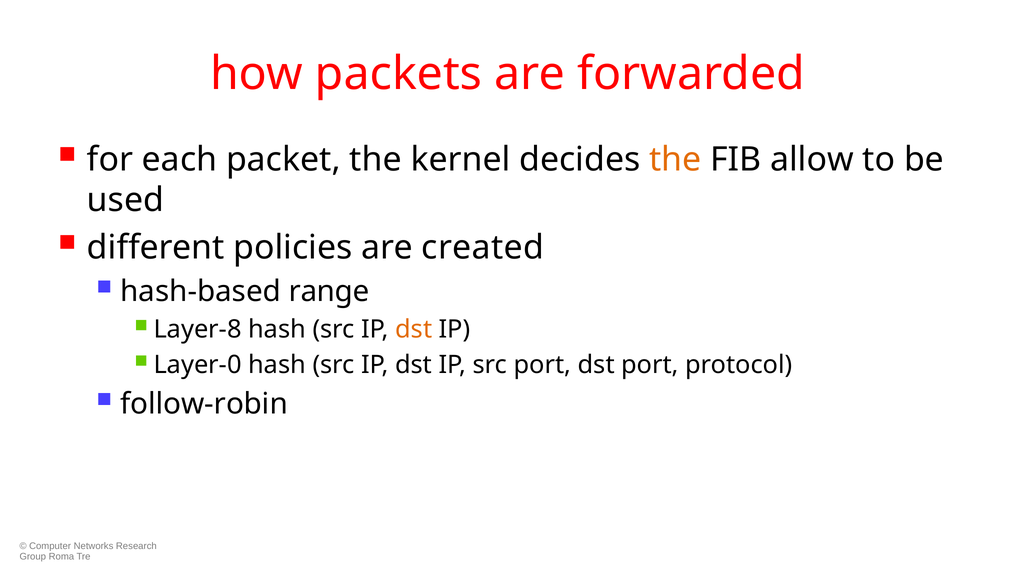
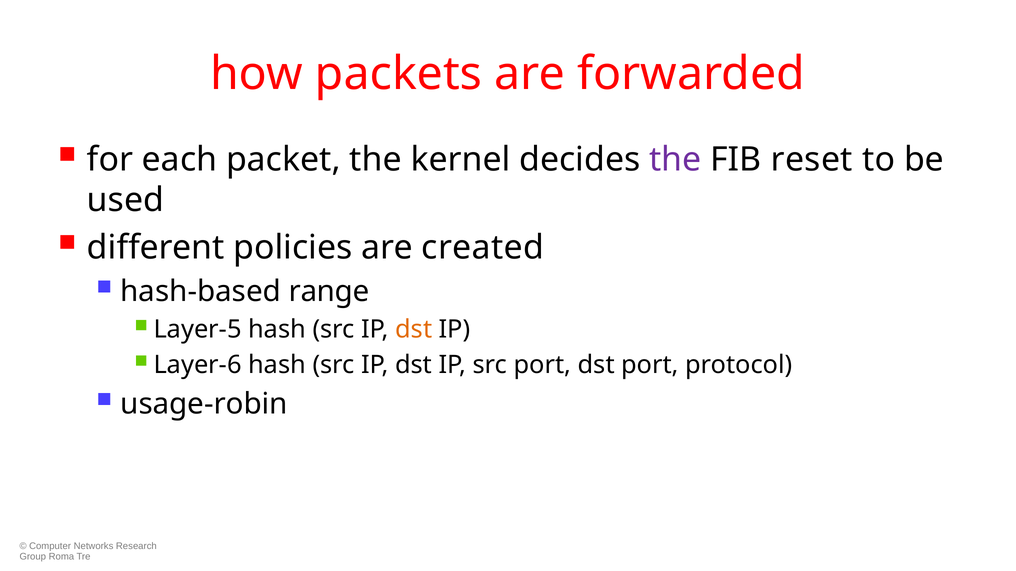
the at (675, 160) colour: orange -> purple
allow: allow -> reset
Layer-8: Layer-8 -> Layer-5
Layer-0: Layer-0 -> Layer-6
follow-robin: follow-robin -> usage-robin
